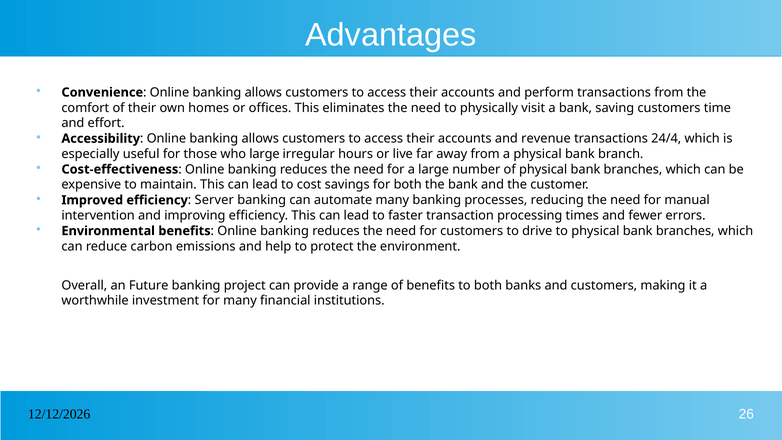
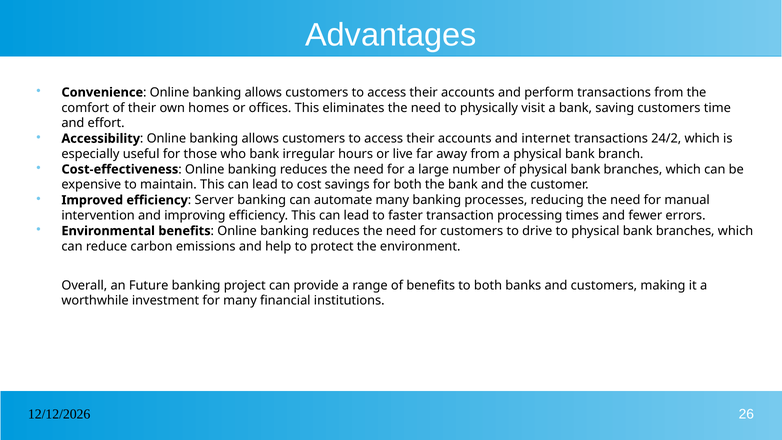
revenue: revenue -> internet
24/4: 24/4 -> 24/2
who large: large -> bank
